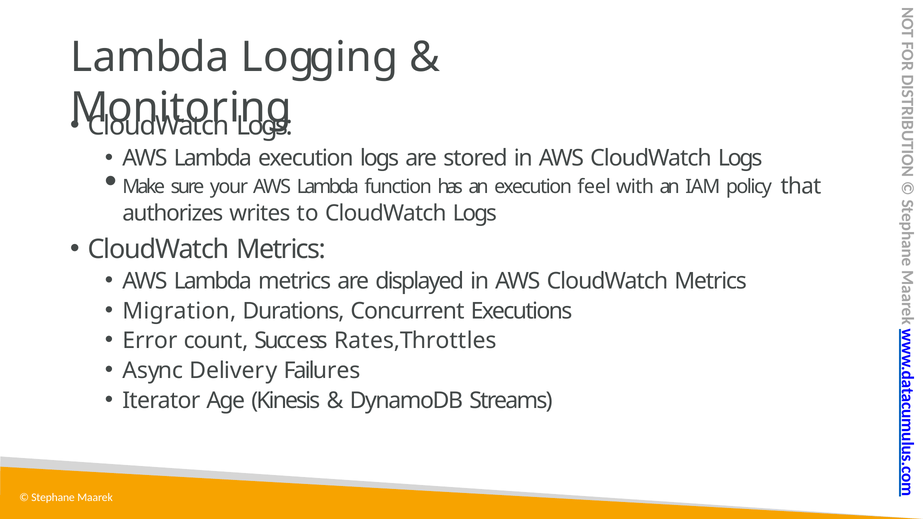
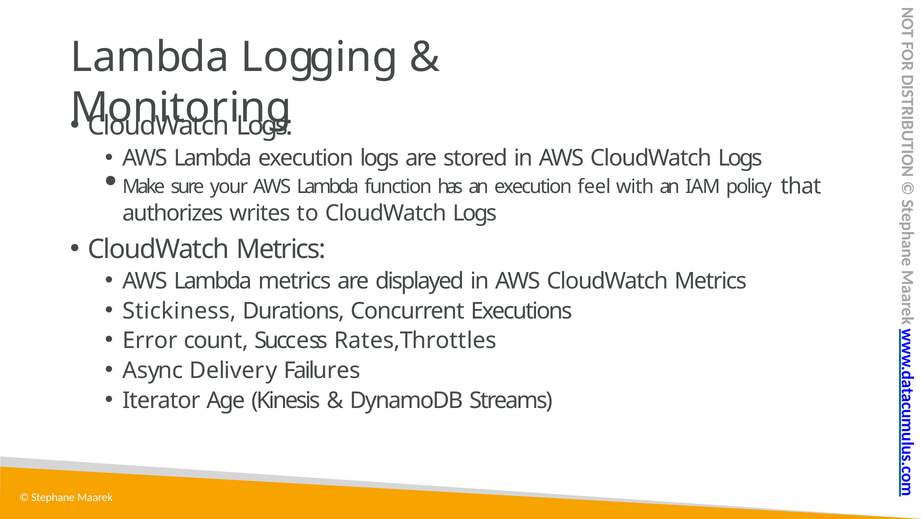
Migration: Migration -> Stickiness
